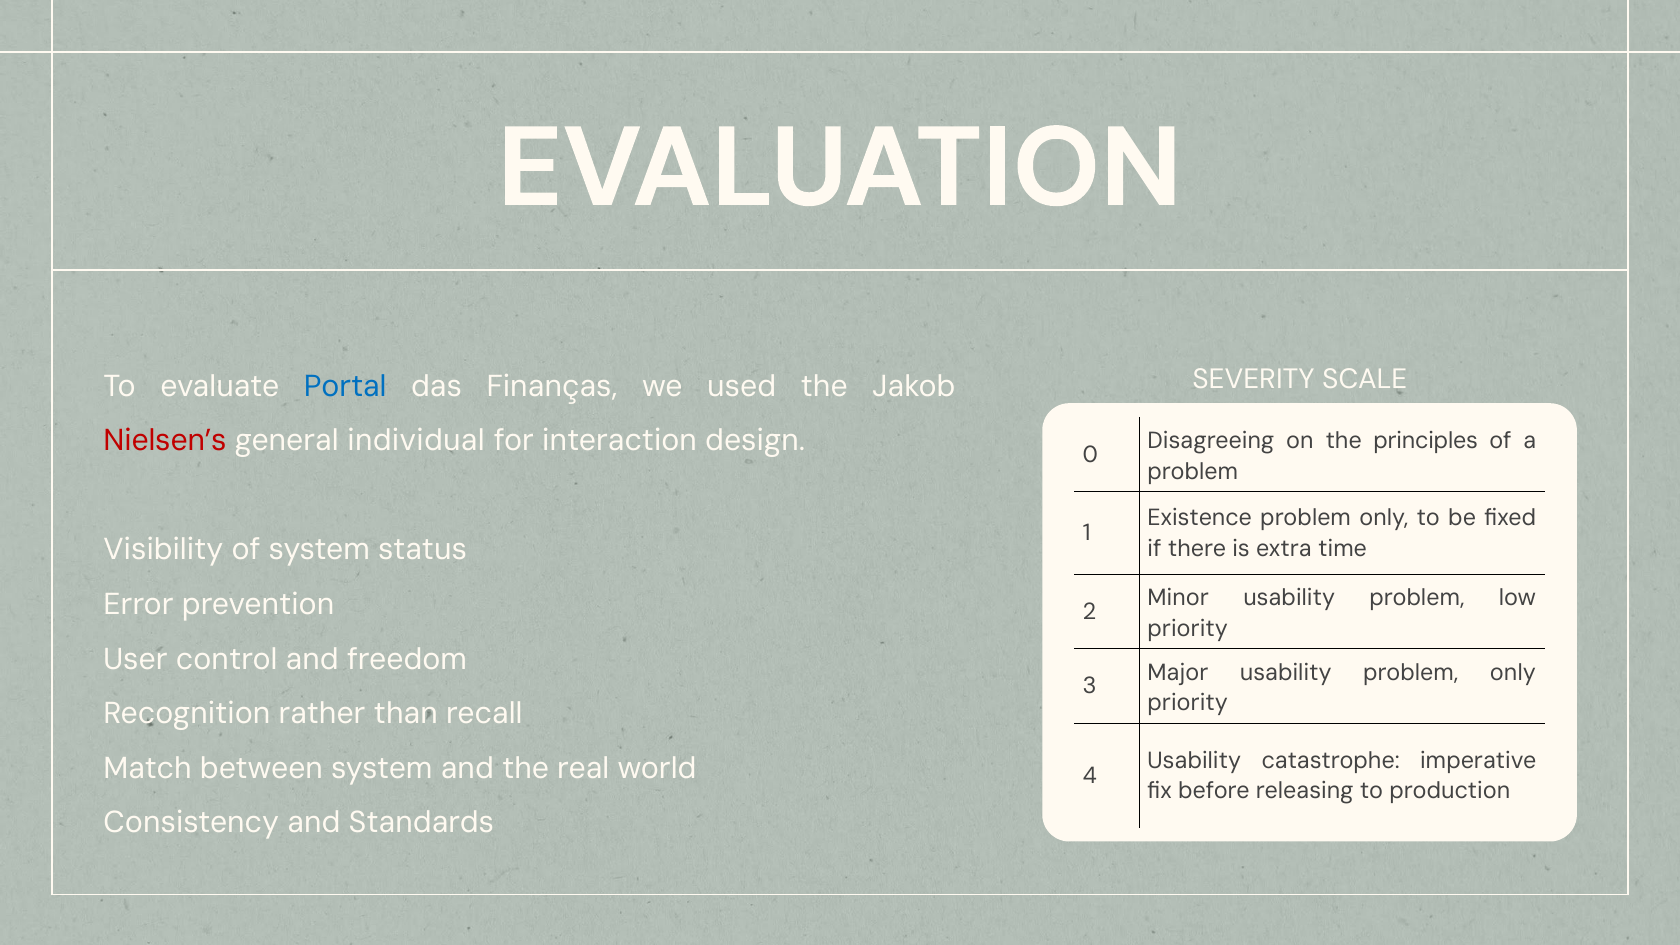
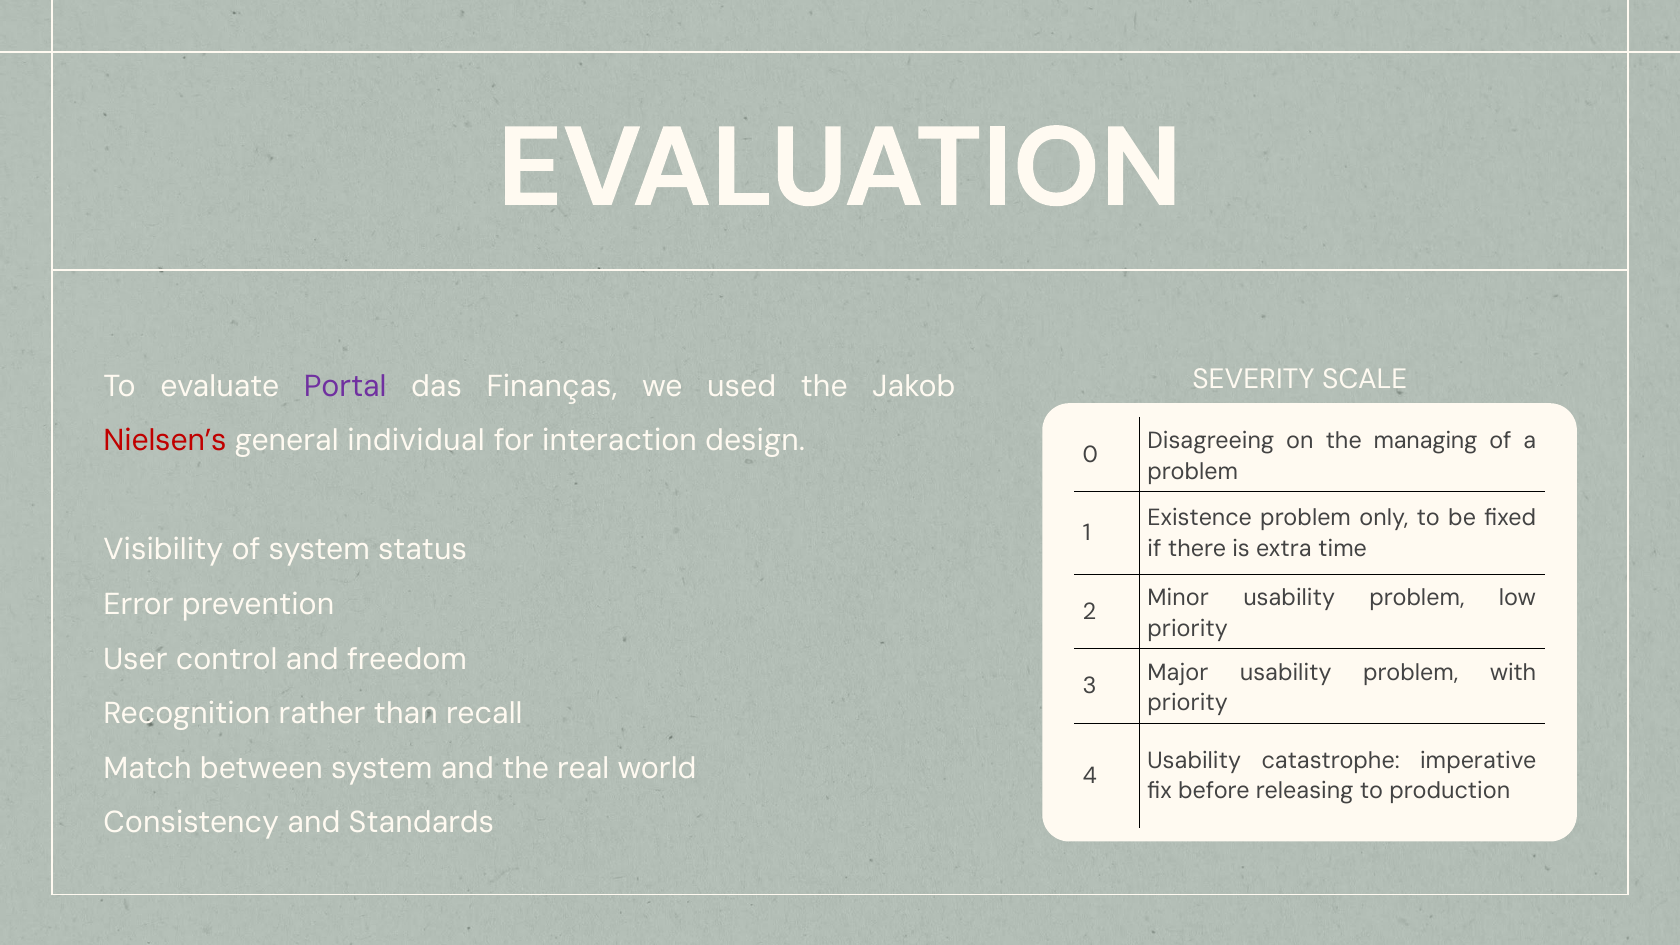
Portal colour: blue -> purple
principles: principles -> managing
usability problem only: only -> with
